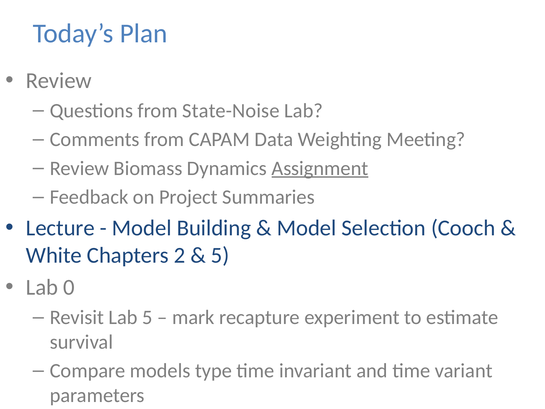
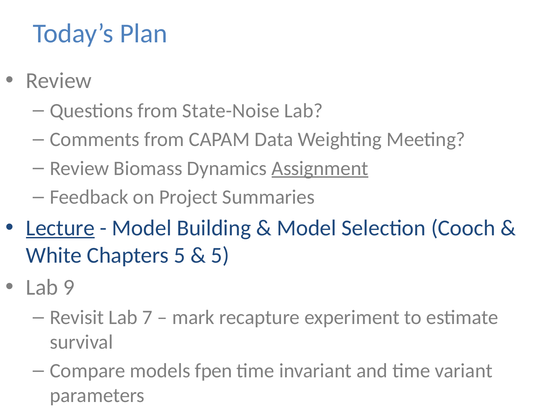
Lecture underline: none -> present
Chapters 2: 2 -> 5
0: 0 -> 9
Lab 5: 5 -> 7
type: type -> fpen
